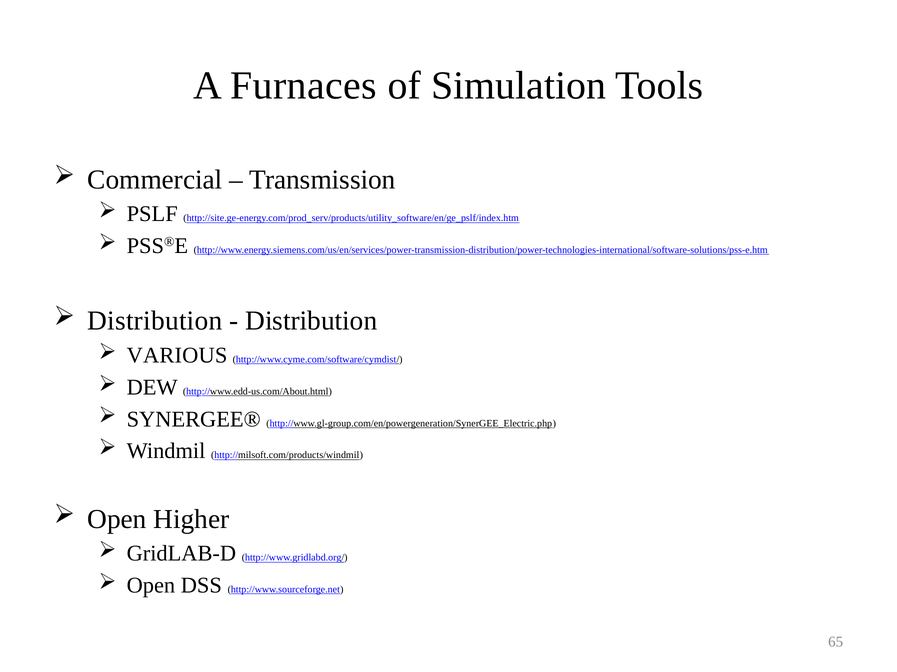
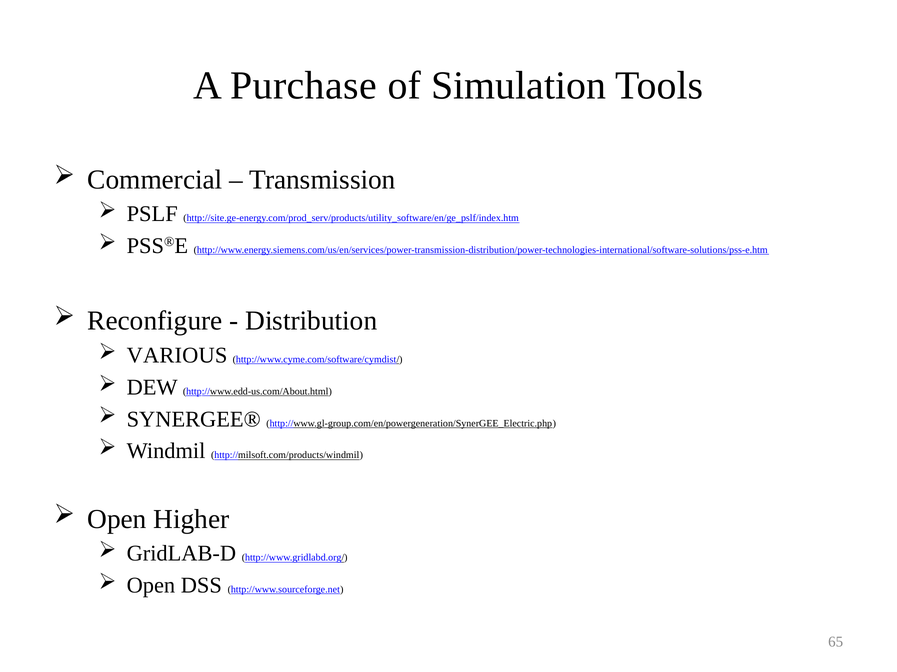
Furnaces: Furnaces -> Purchase
Distribution at (155, 321): Distribution -> Reconfigure
